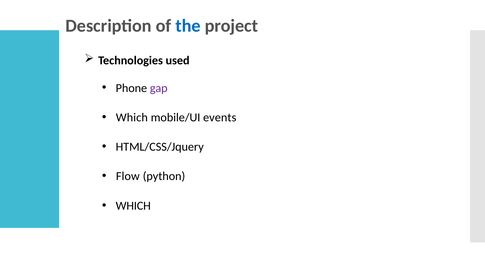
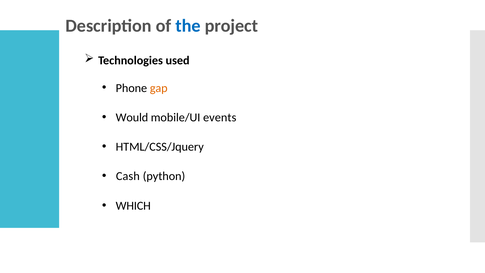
gap colour: purple -> orange
Which at (132, 117): Which -> Would
Flow: Flow -> Cash
